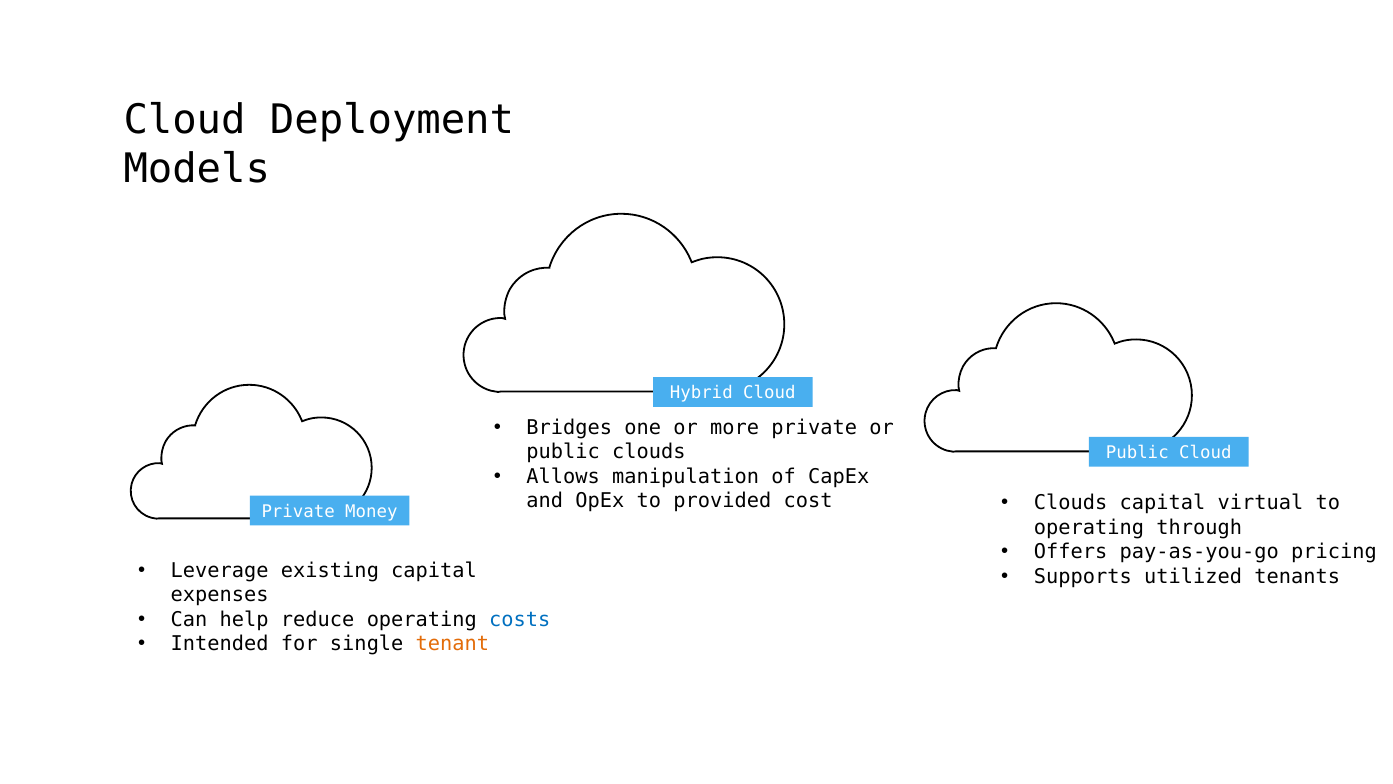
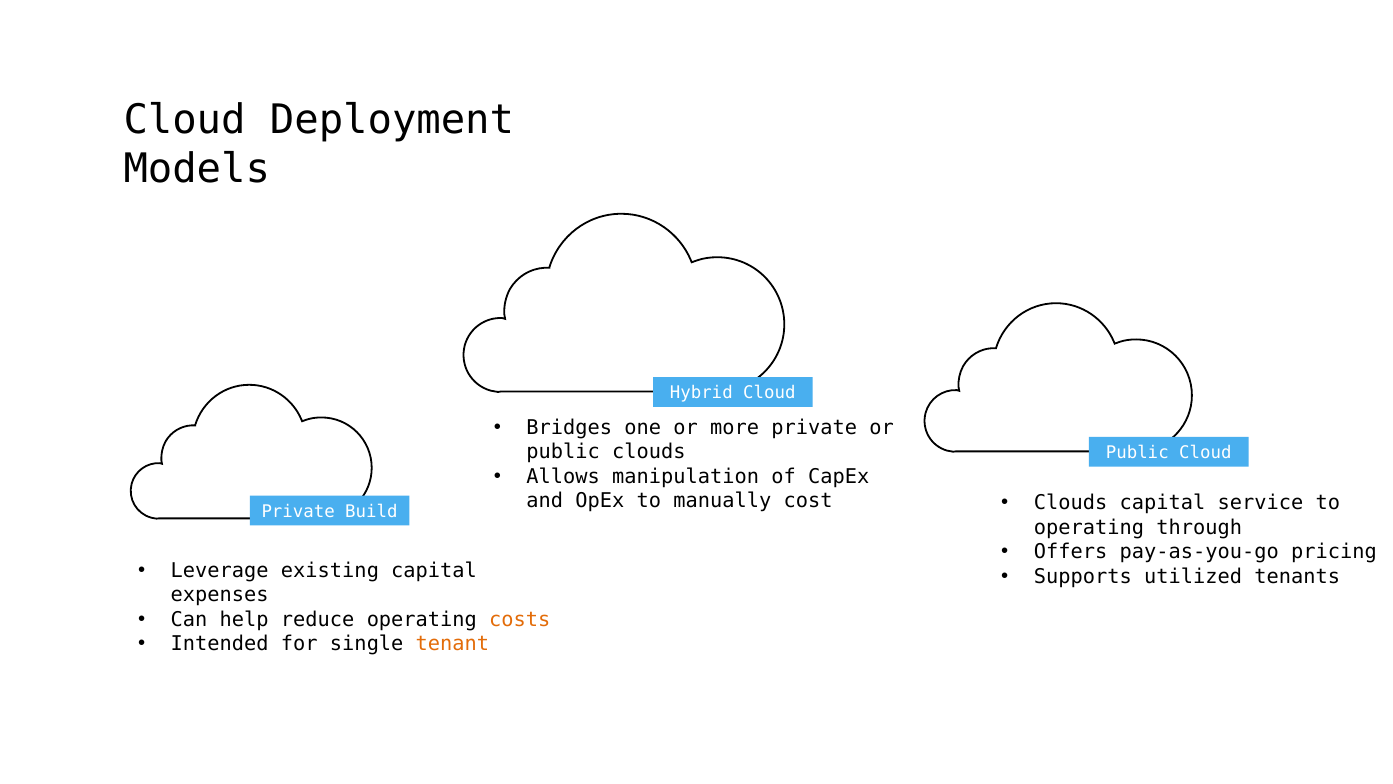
provided: provided -> manually
virtual: virtual -> service
Money: Money -> Build
costs colour: blue -> orange
